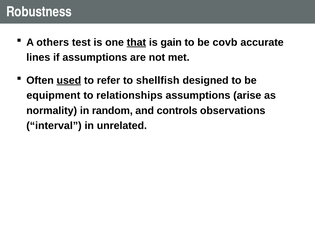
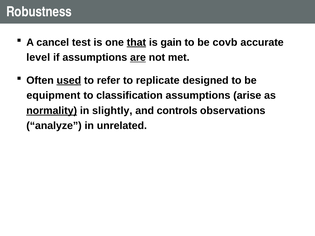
others: others -> cancel
lines: lines -> level
are underline: none -> present
shellfish: shellfish -> replicate
relationships: relationships -> classification
normality underline: none -> present
random: random -> slightly
interval: interval -> analyze
